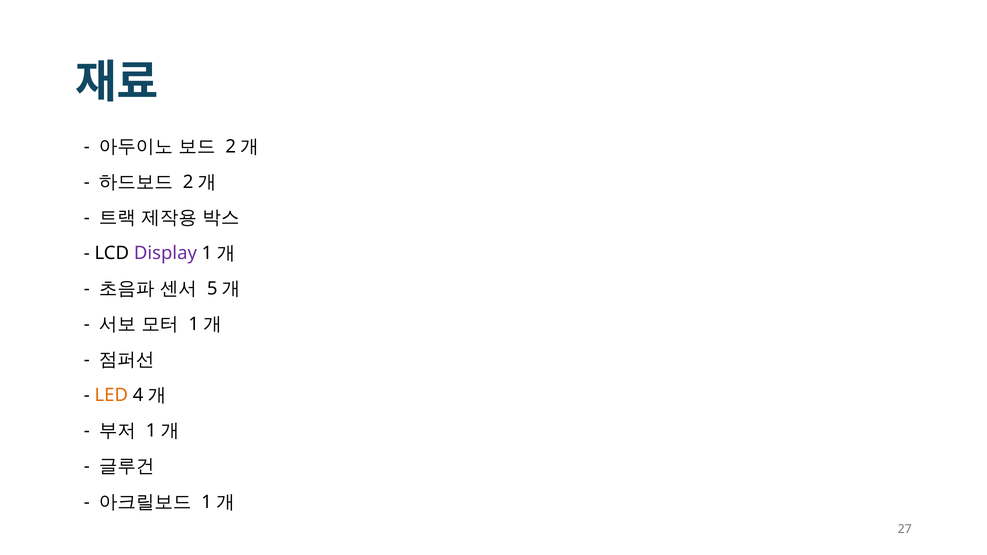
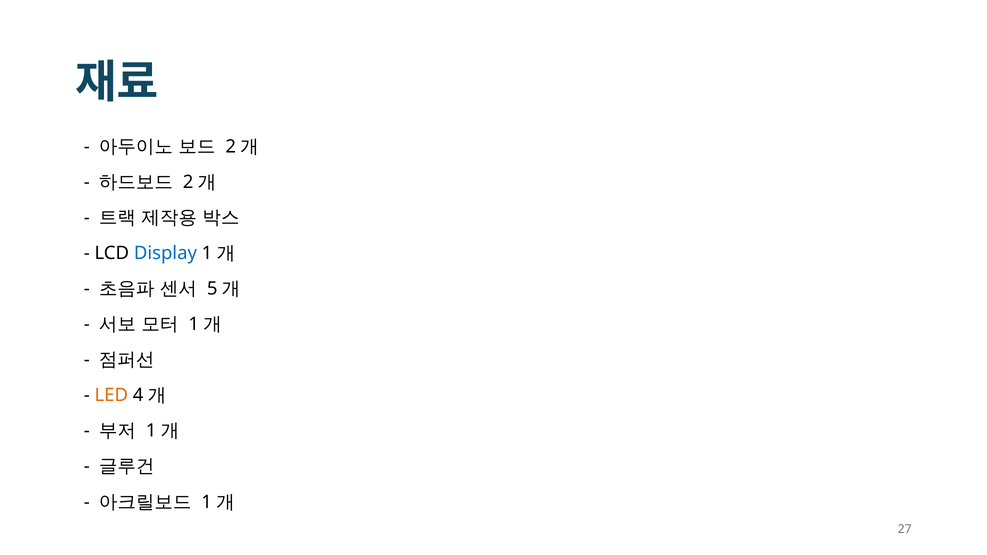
Display colour: purple -> blue
